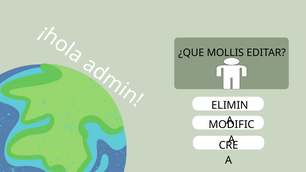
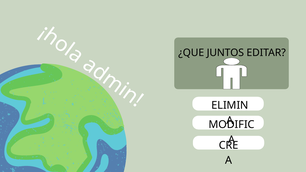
MOLLIS: MOLLIS -> JUNTOS
